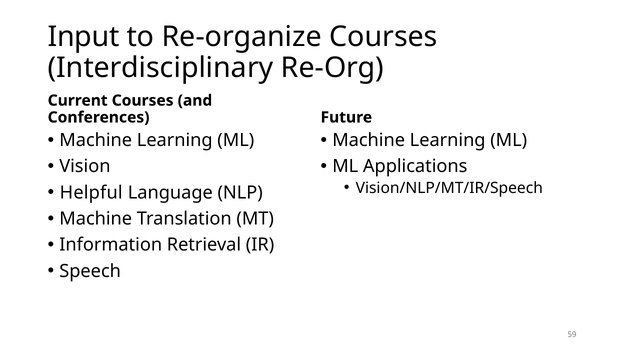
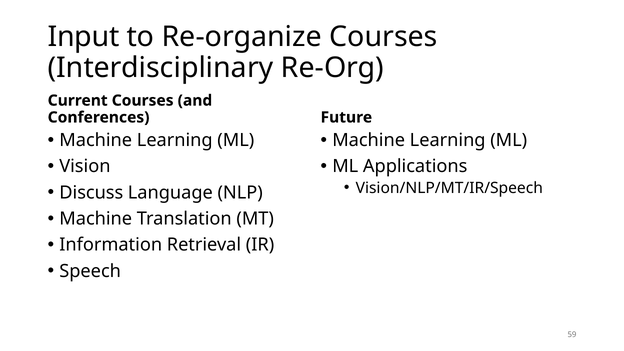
Helpful: Helpful -> Discuss
